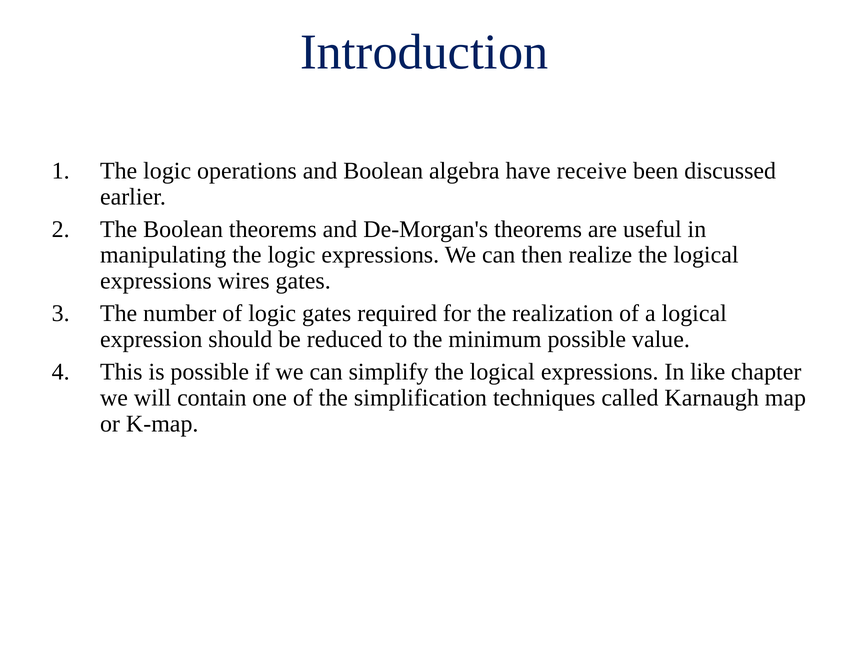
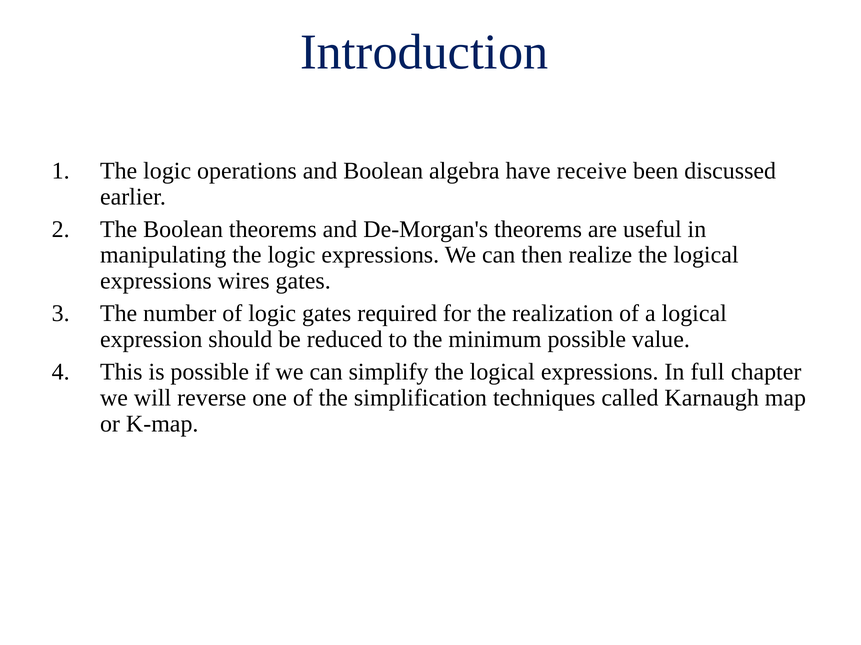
like: like -> full
contain: contain -> reverse
